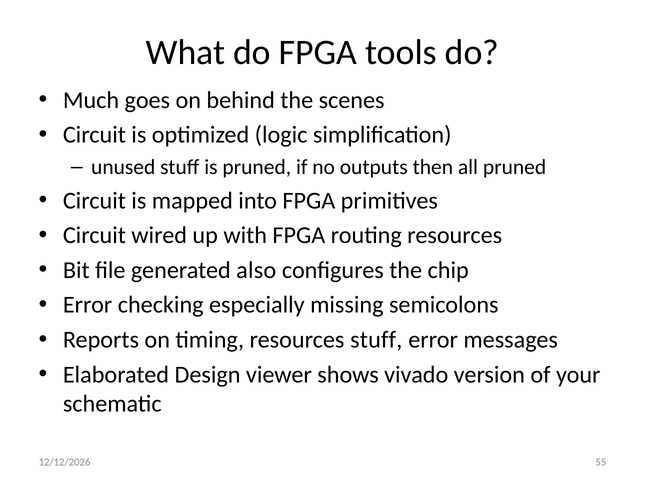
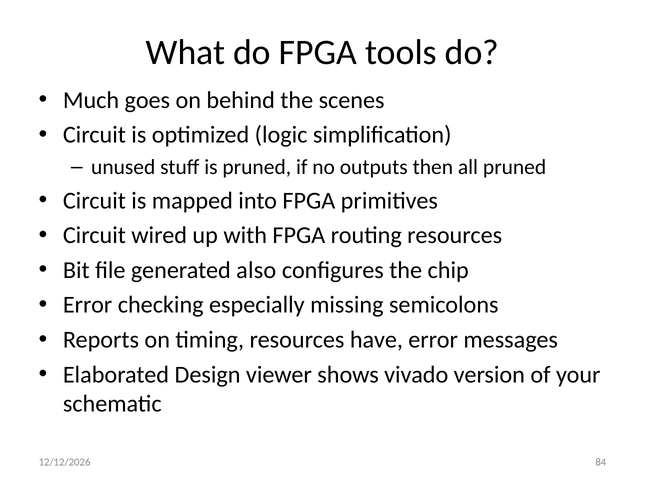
resources stuff: stuff -> have
55: 55 -> 84
